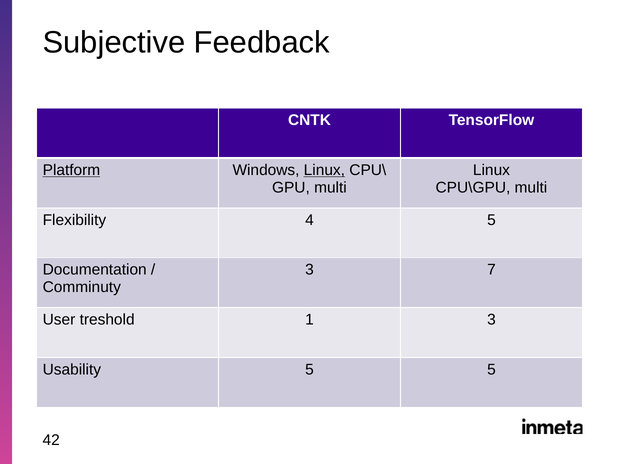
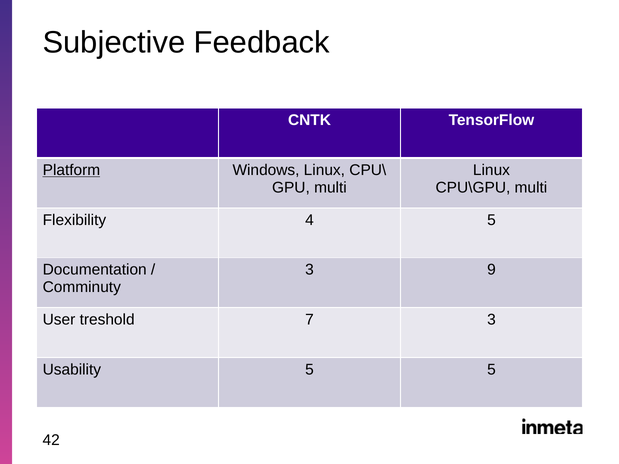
Linux at (324, 170) underline: present -> none
7: 7 -> 9
1: 1 -> 7
